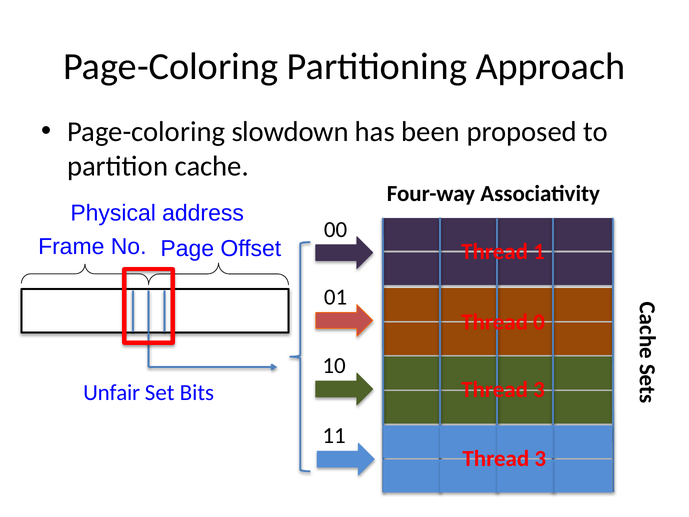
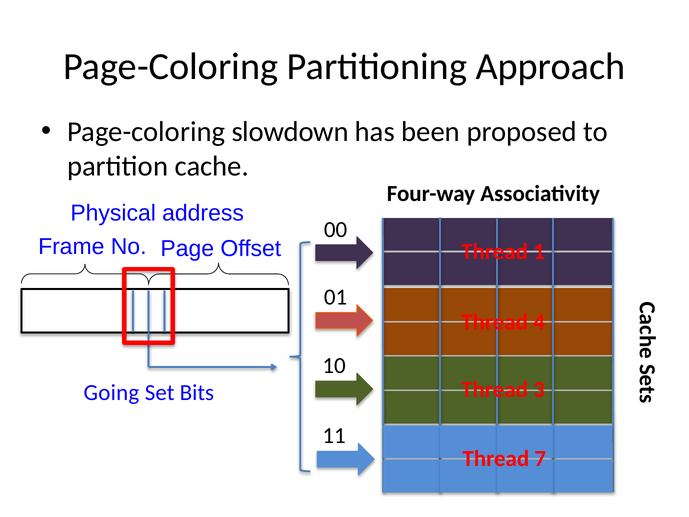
0: 0 -> 4
Unfair: Unfair -> Going
3 at (540, 458): 3 -> 7
